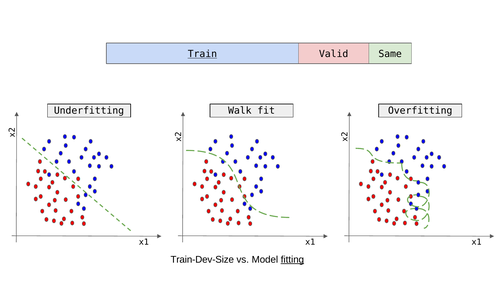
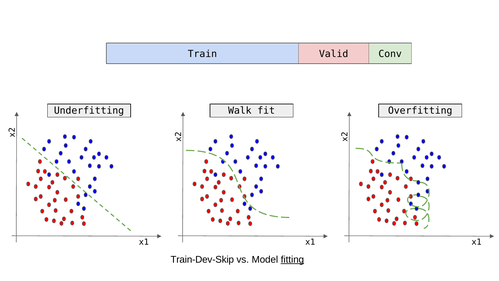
Train underline: present -> none
Same: Same -> Conv
Train-Dev-Size: Train-Dev-Size -> Train-Dev-Skip
